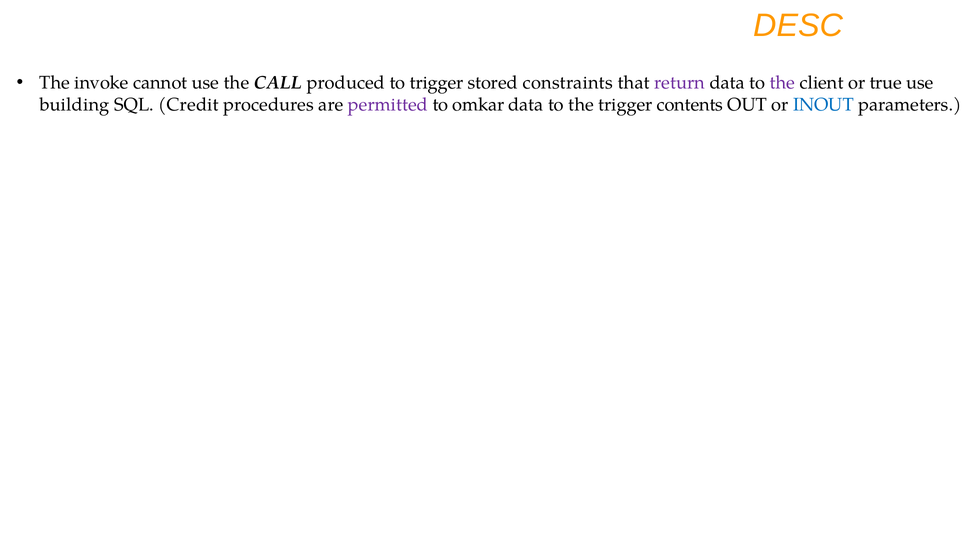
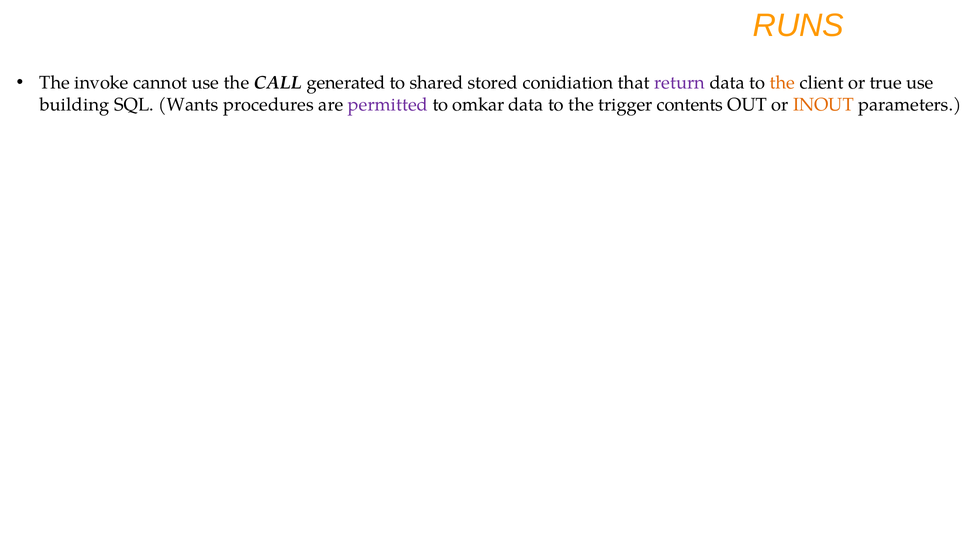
DESC: DESC -> RUNS
produced: produced -> generated
to trigger: trigger -> shared
constraints: constraints -> conidiation
the at (782, 83) colour: purple -> orange
Credit: Credit -> Wants
INOUT colour: blue -> orange
